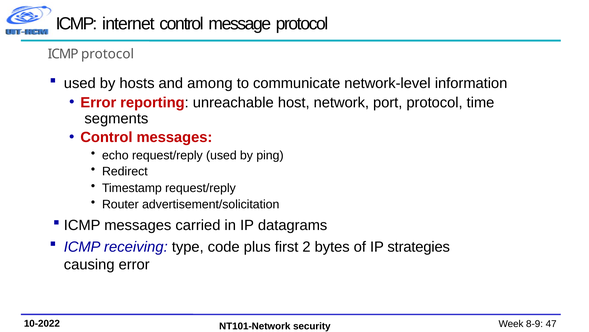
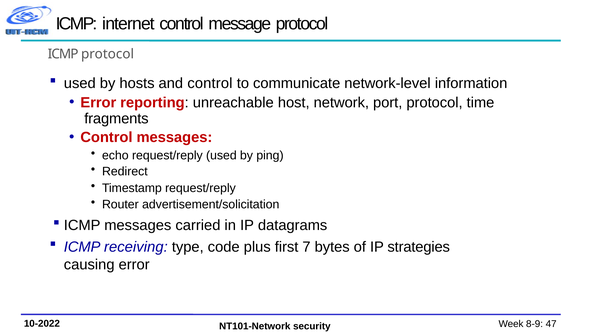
and among: among -> control
segments: segments -> fragments
2: 2 -> 7
